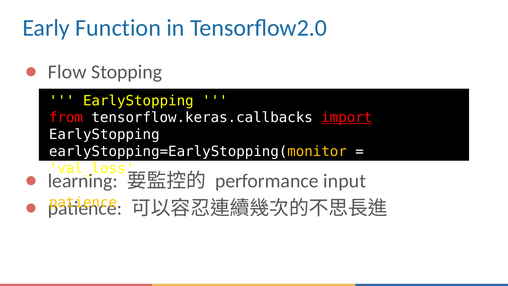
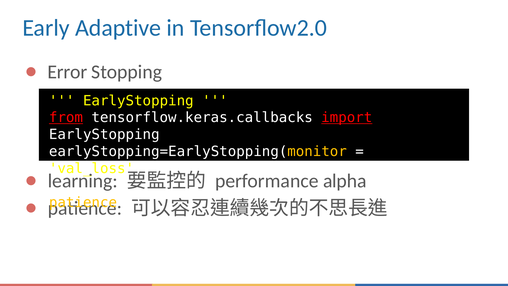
Function: Function -> Adaptive
Flow: Flow -> Error
from underline: none -> present
input: input -> alpha
